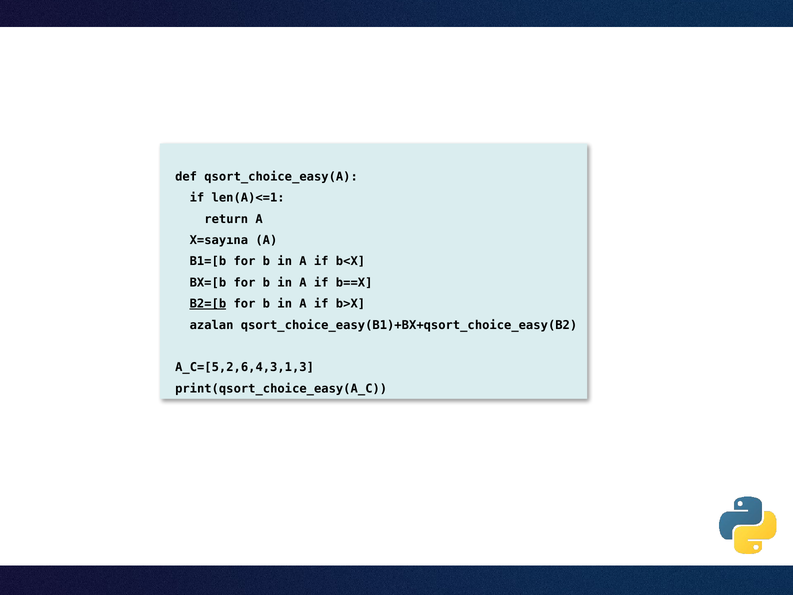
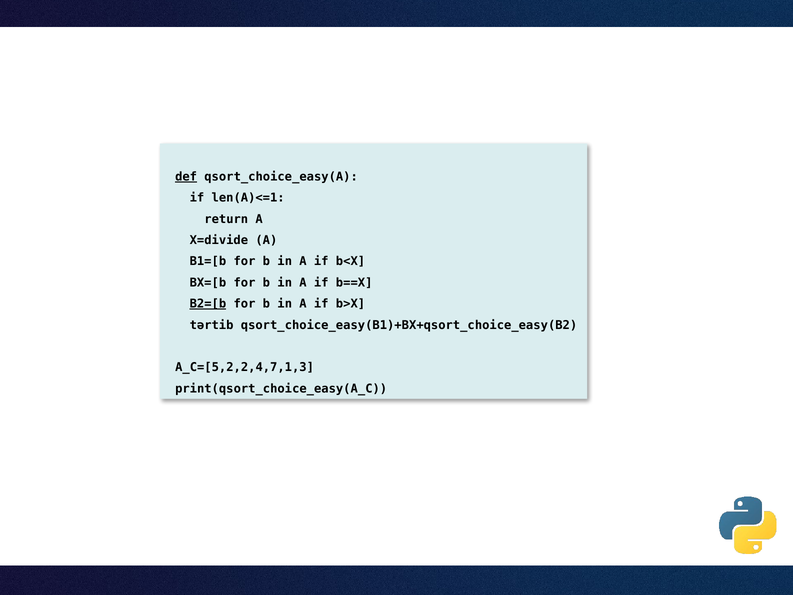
def underline: none -> present
X=sayına: X=sayına -> X=divide
azalan: azalan -> tərtib
A_C=[5,2,6,4,3,1,3: A_C=[5,2,6,4,3,1,3 -> A_C=[5,2,2,4,7,1,3
